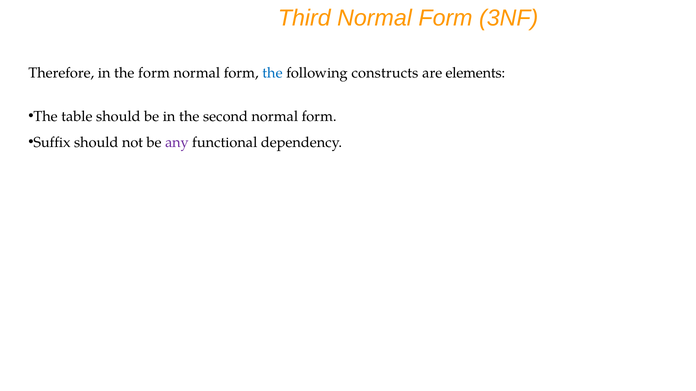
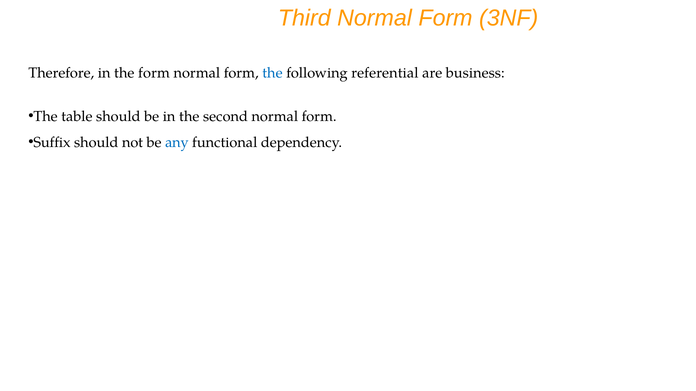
constructs: constructs -> referential
elements: elements -> business
any colour: purple -> blue
